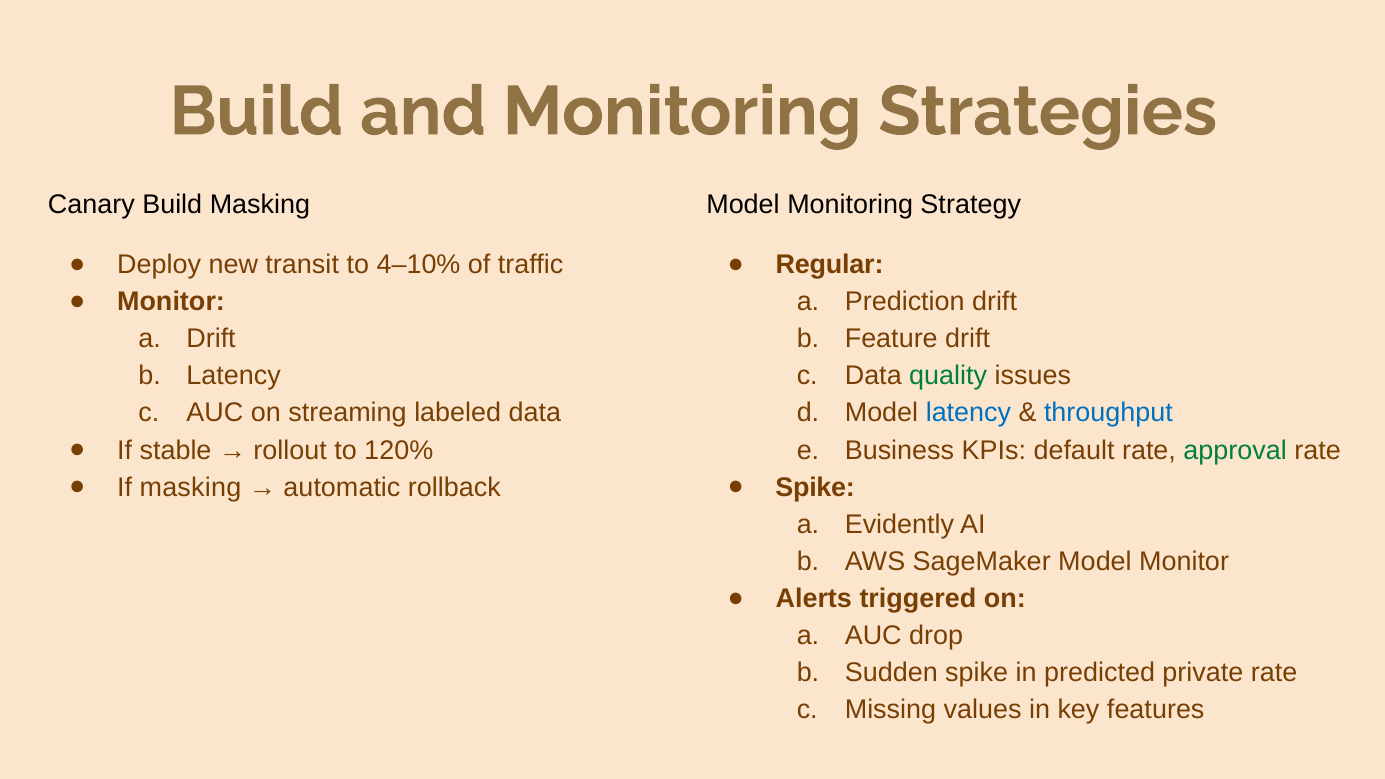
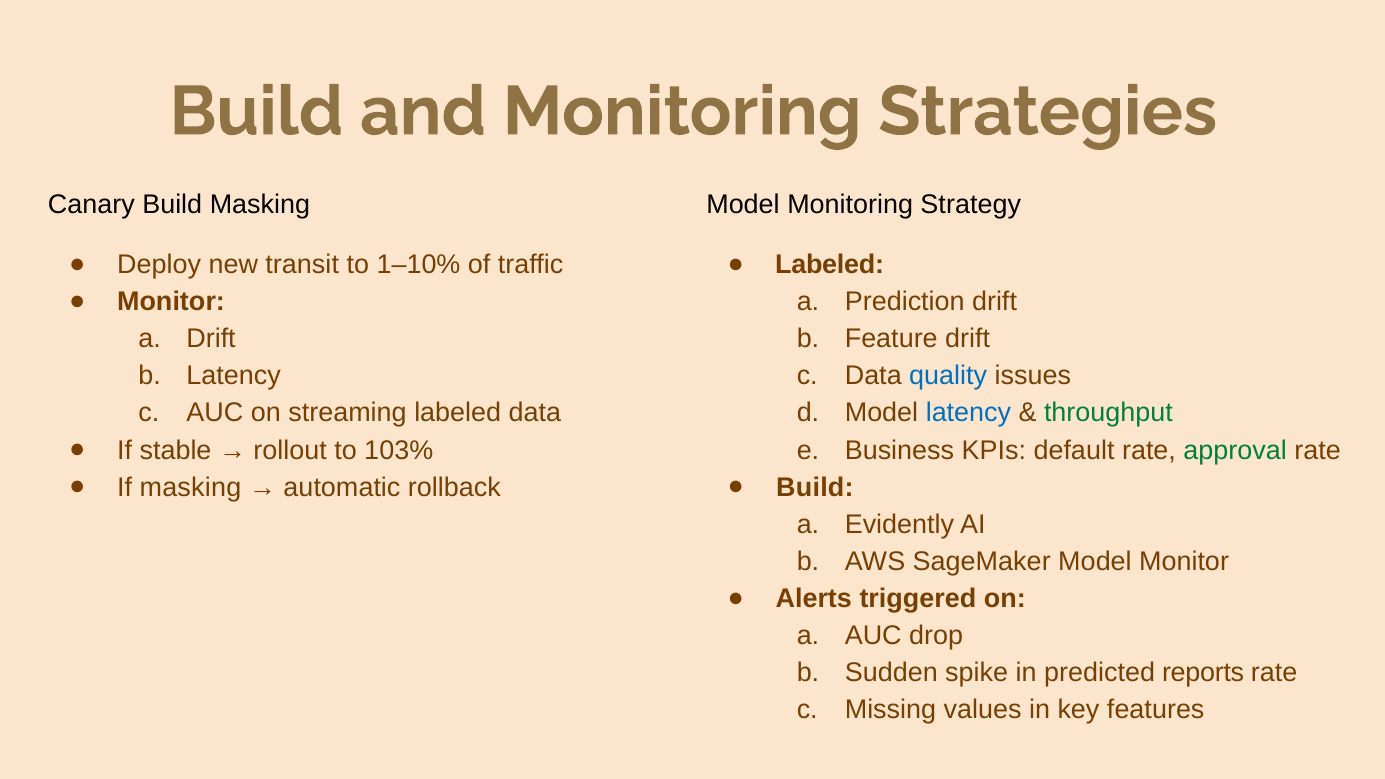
4–10%: 4–10% -> 1–10%
Regular at (830, 265): Regular -> Labeled
quality colour: green -> blue
throughput colour: blue -> green
120%: 120% -> 103%
Spike at (815, 487): Spike -> Build
private: private -> reports
